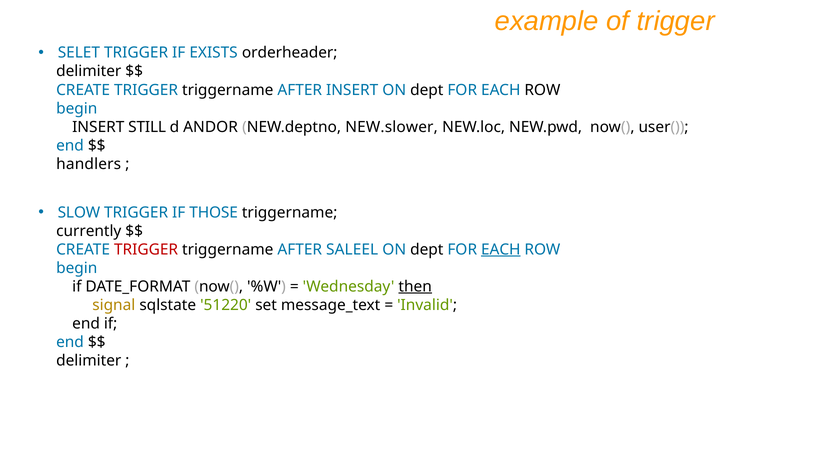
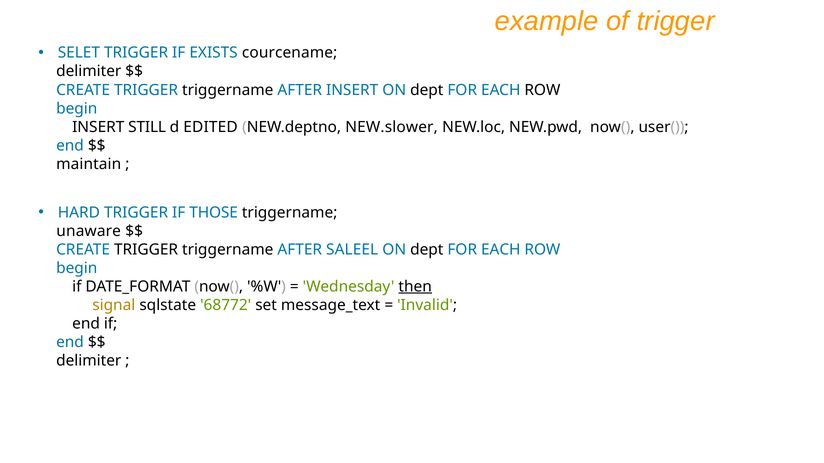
orderheader: orderheader -> courcename
ANDOR: ANDOR -> EDITED
handlers: handlers -> maintain
SLOW: SLOW -> HARD
currently: currently -> unaware
TRIGGER at (146, 250) colour: red -> black
EACH at (501, 250) underline: present -> none
51220: 51220 -> 68772
